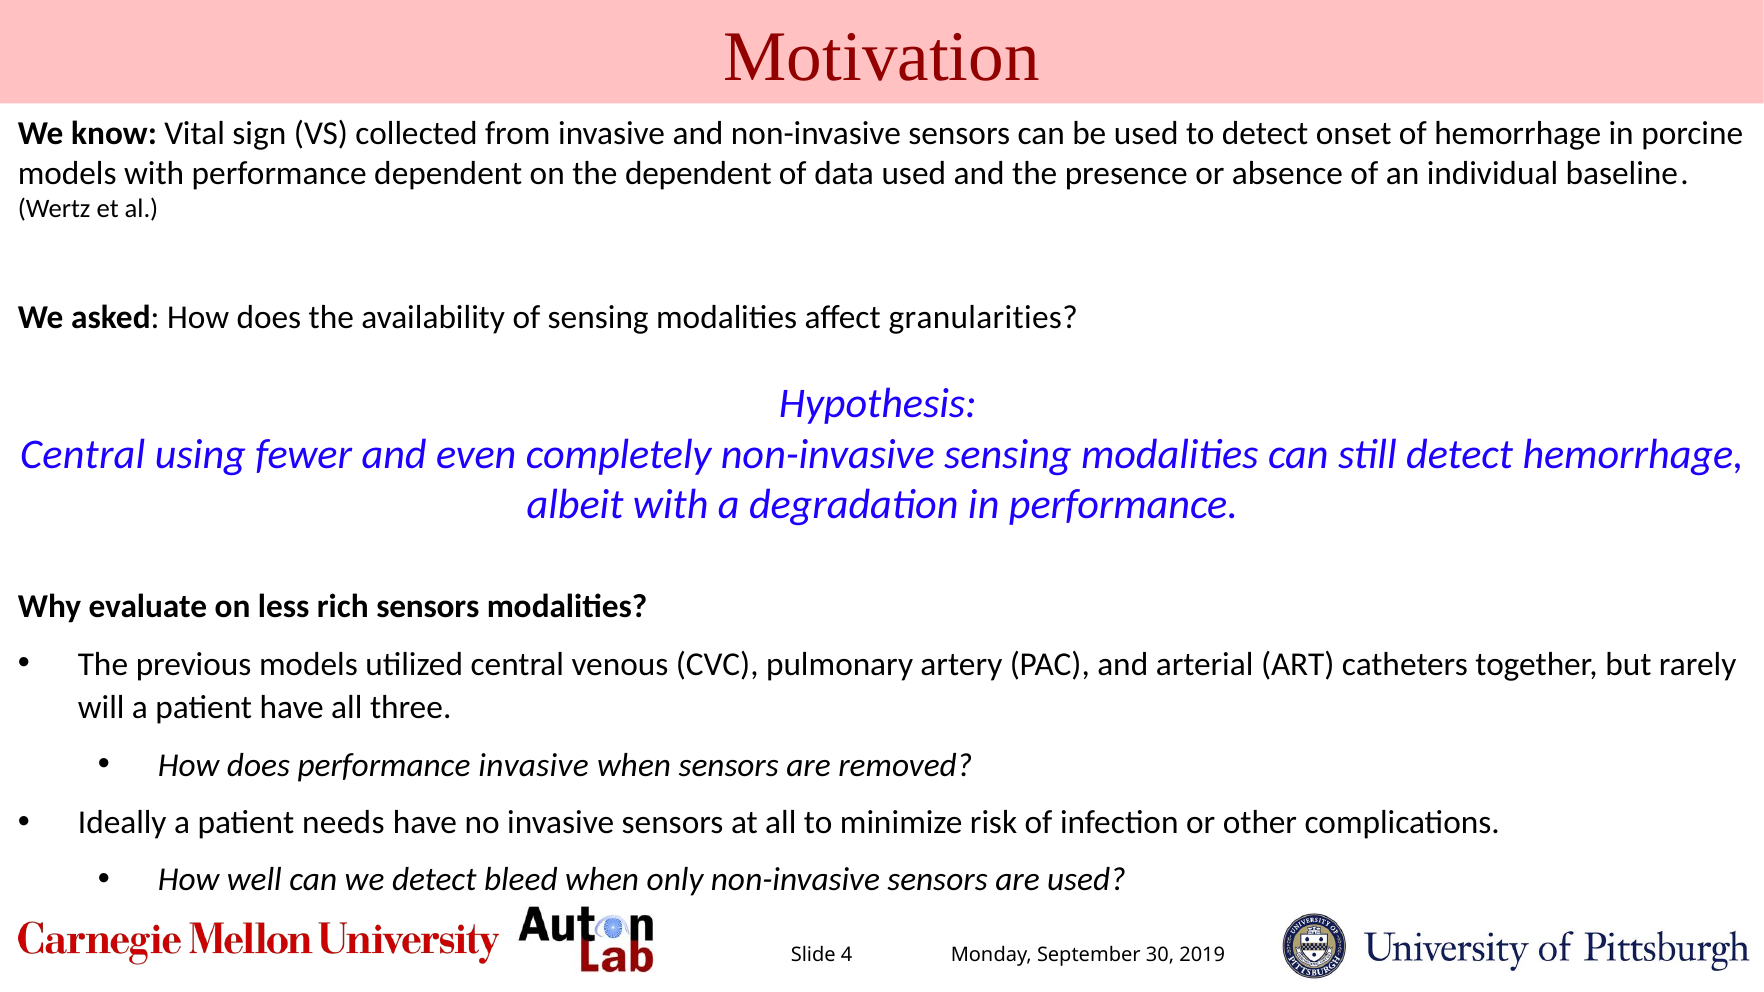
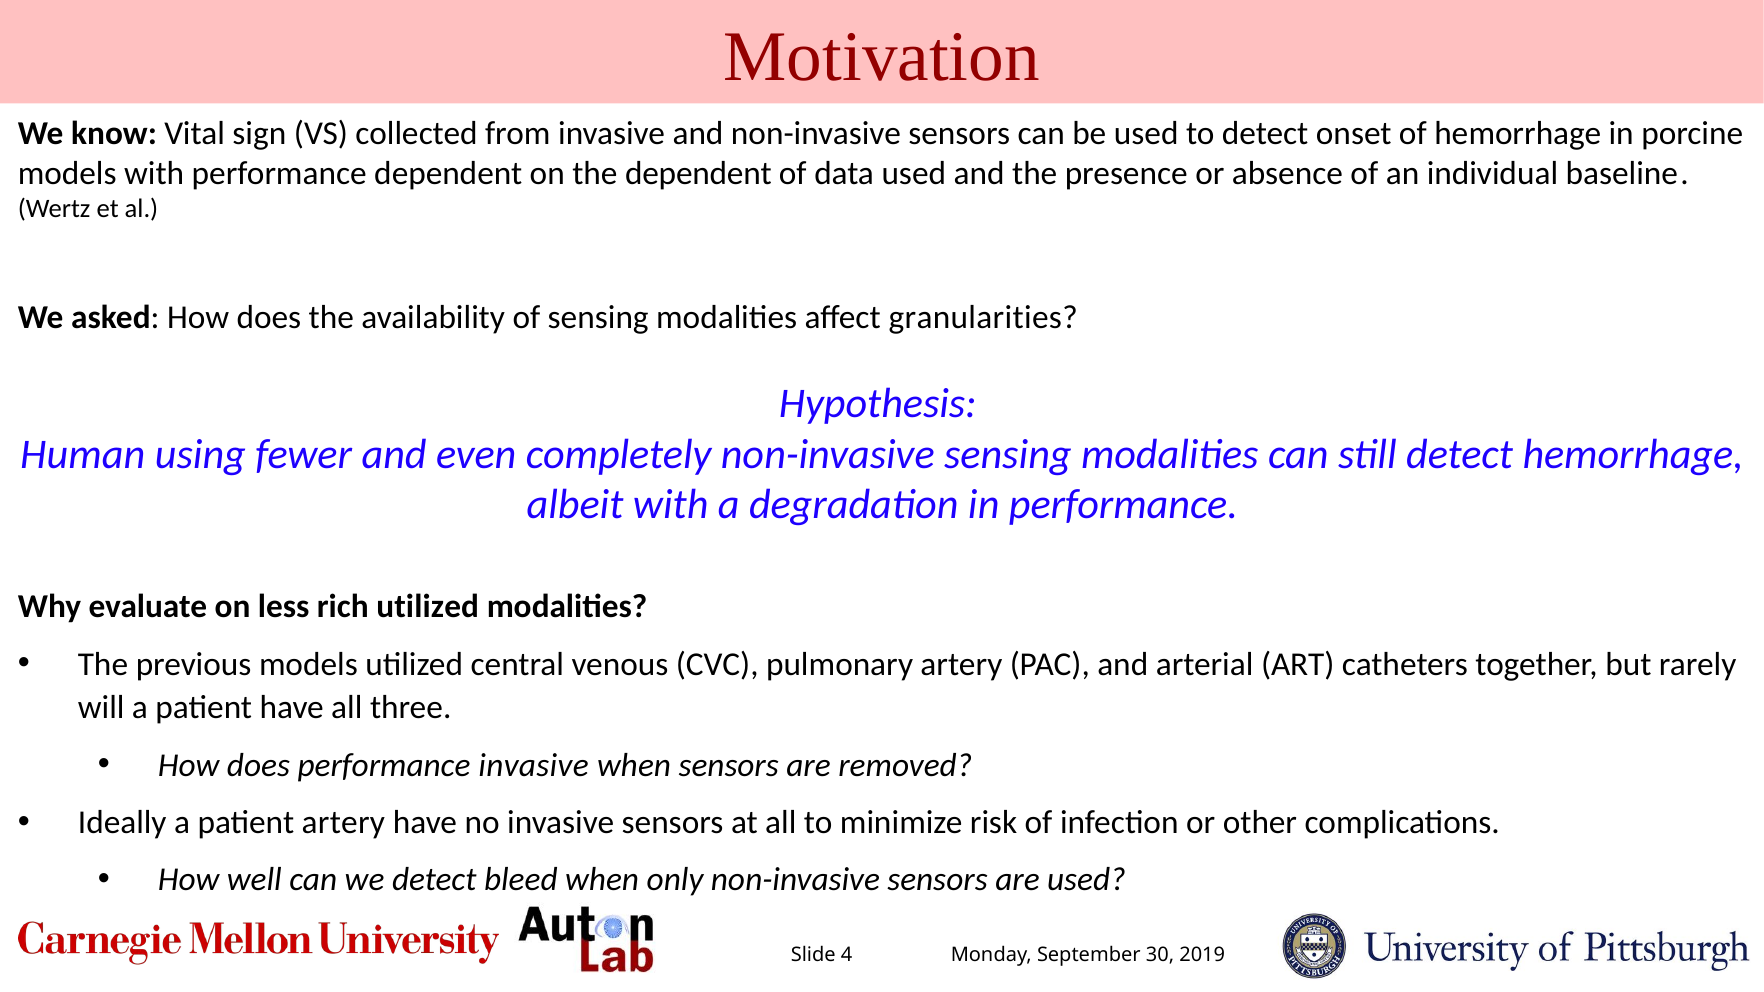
Central at (83, 454): Central -> Human
rich sensors: sensors -> utilized
patient needs: needs -> artery
